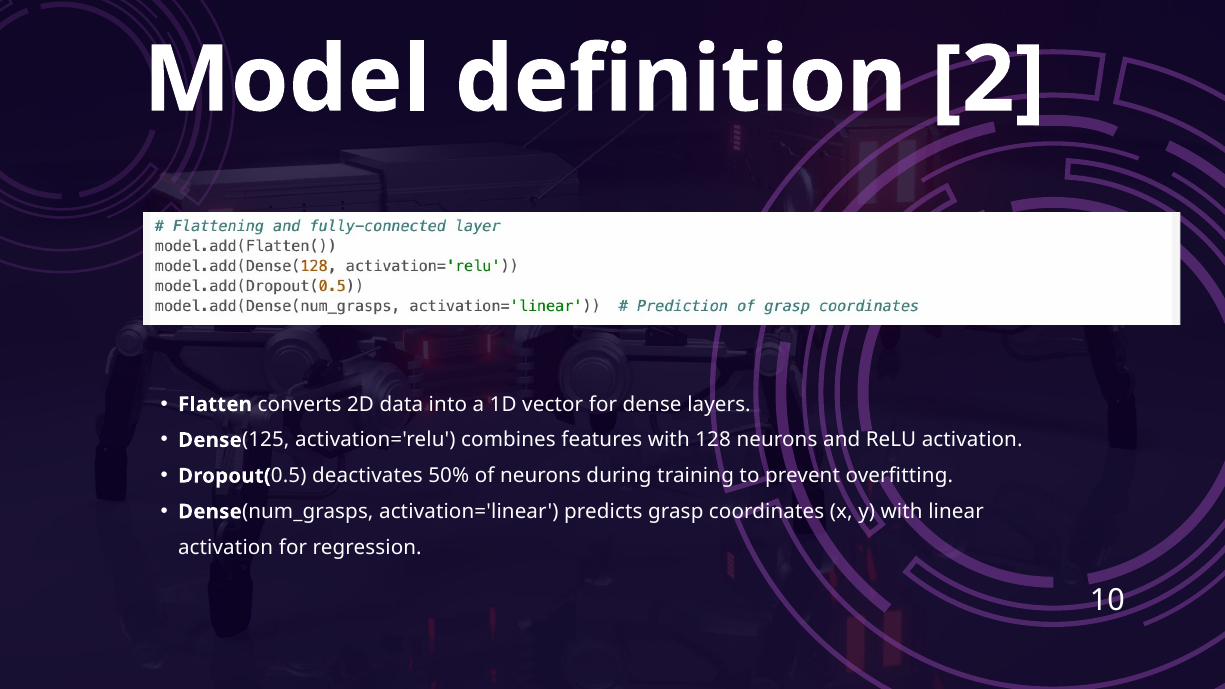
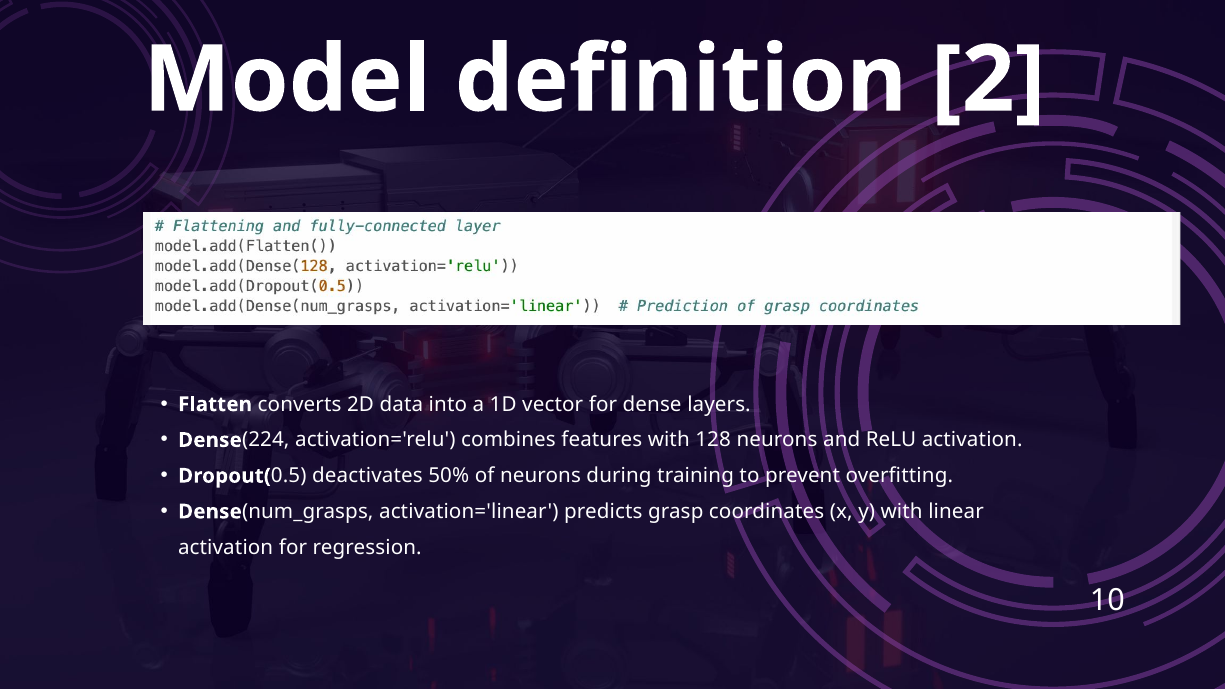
125: 125 -> 224
